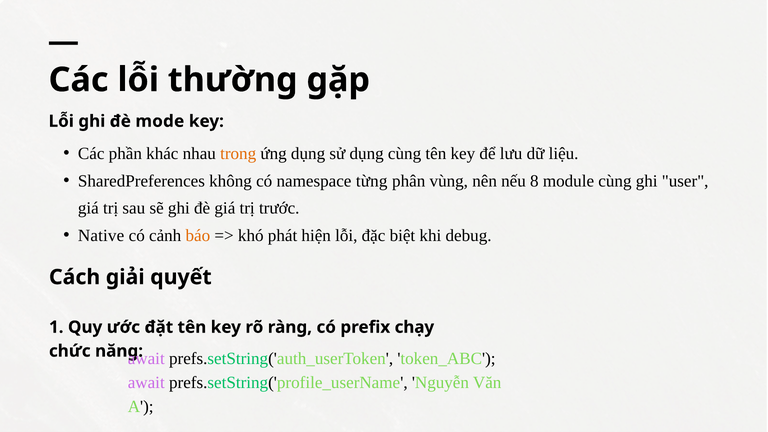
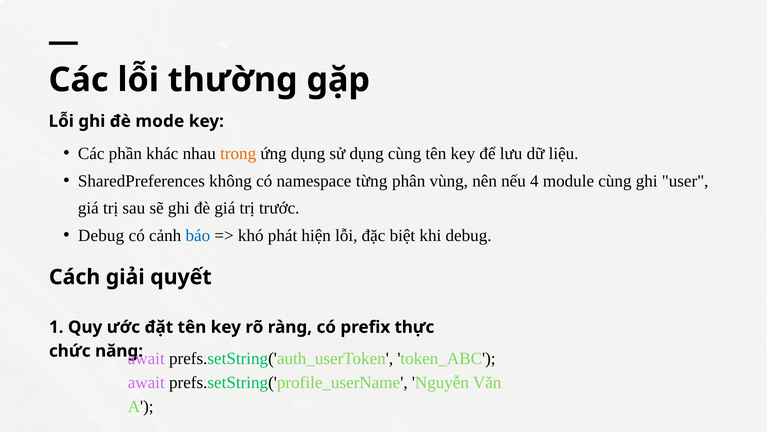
8: 8 -> 4
Native at (101, 236): Native -> Debug
báo colour: orange -> blue
chạy: chạy -> thực
